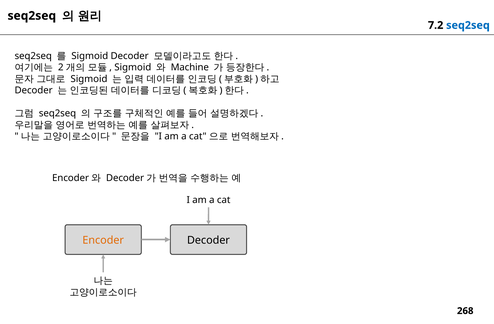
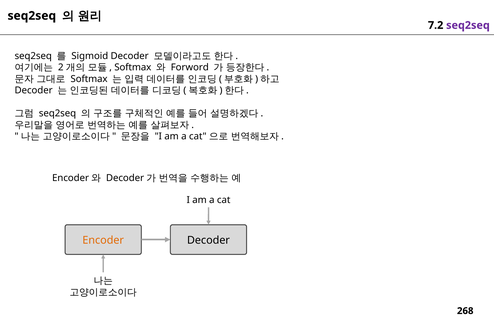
seq2seq at (468, 25) colour: blue -> purple
Sigmoid at (133, 67): Sigmoid -> Softmax
Machine: Machine -> Forword
Sigmoid at (89, 79): Sigmoid -> Softmax
